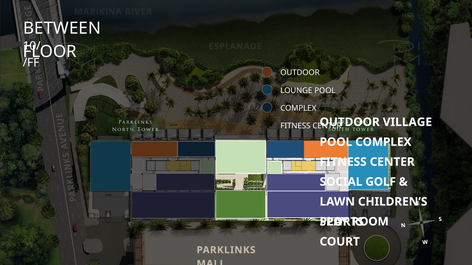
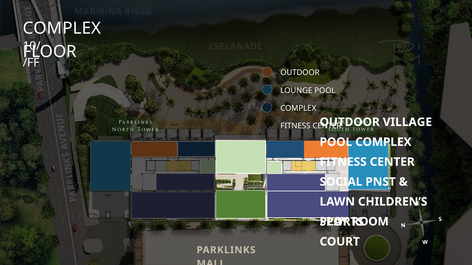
BETWEEN at (62, 28): BETWEEN -> COMPLEX
GOLF: GOLF -> PNST
